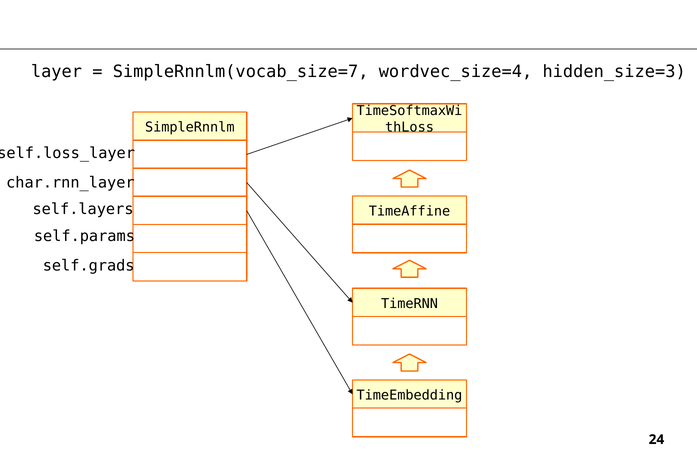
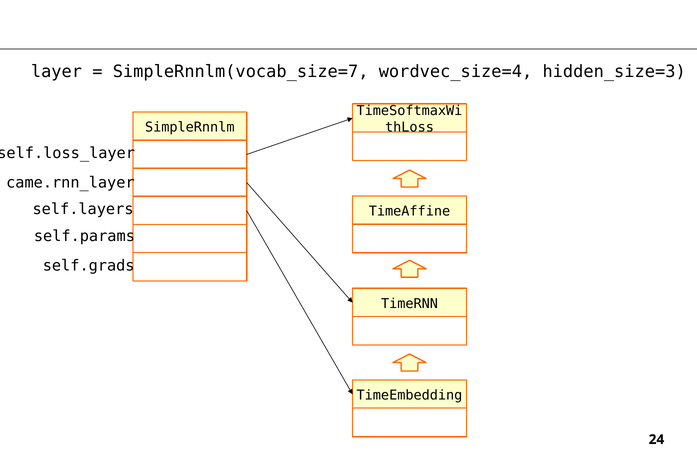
char.rnn_layer: char.rnn_layer -> came.rnn_layer
